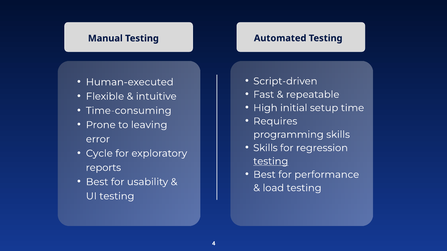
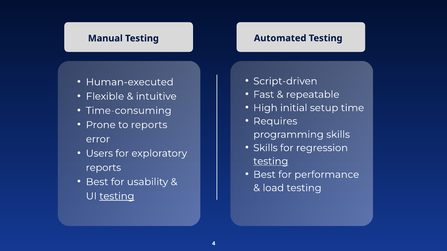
to leaving: leaving -> reports
Cycle: Cycle -> Users
testing at (117, 196) underline: none -> present
